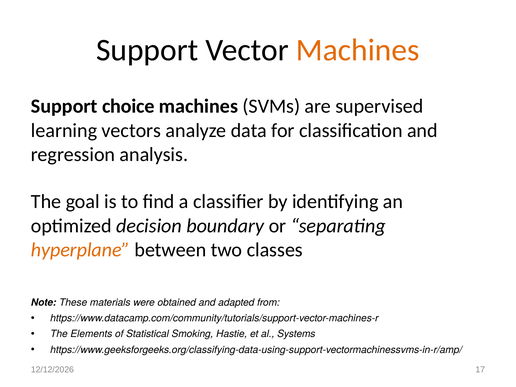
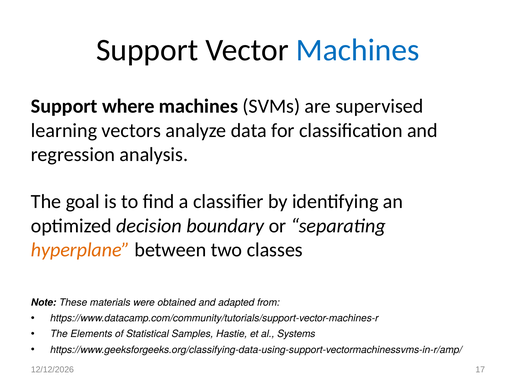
Machines at (358, 50) colour: orange -> blue
choice: choice -> where
Smoking: Smoking -> Samples
